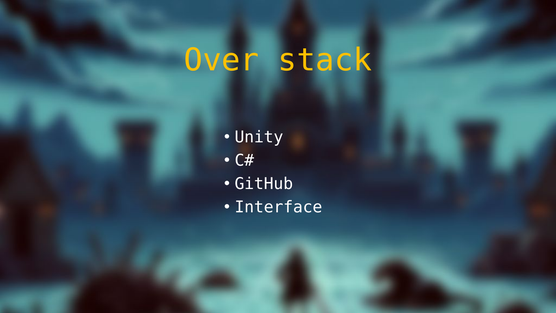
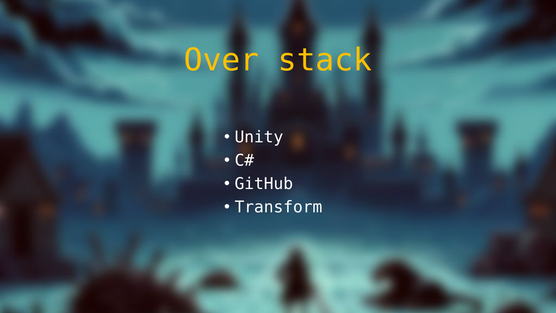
Interface: Interface -> Transform
